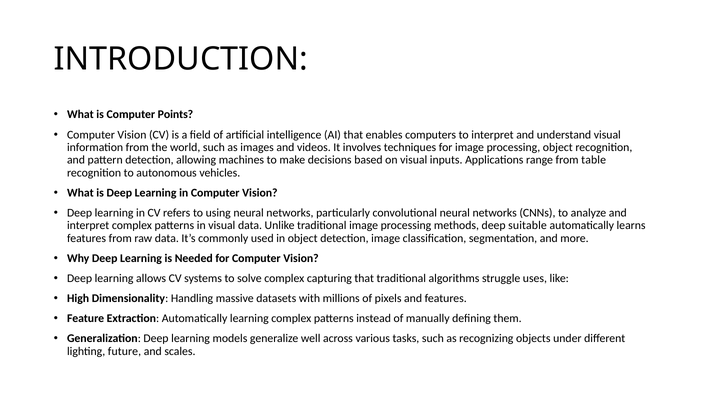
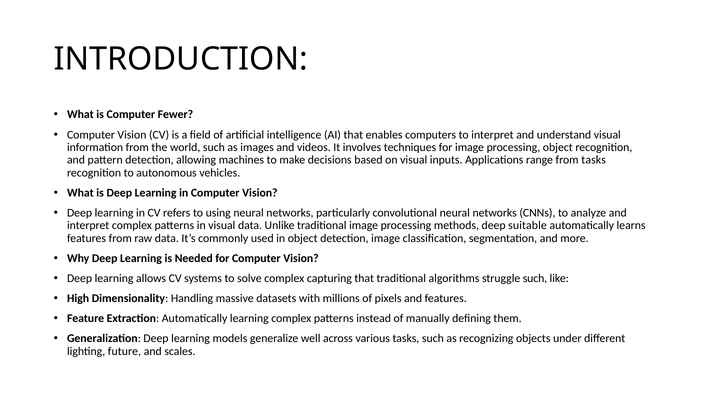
Points: Points -> Fewer
from table: table -> tasks
struggle uses: uses -> such
